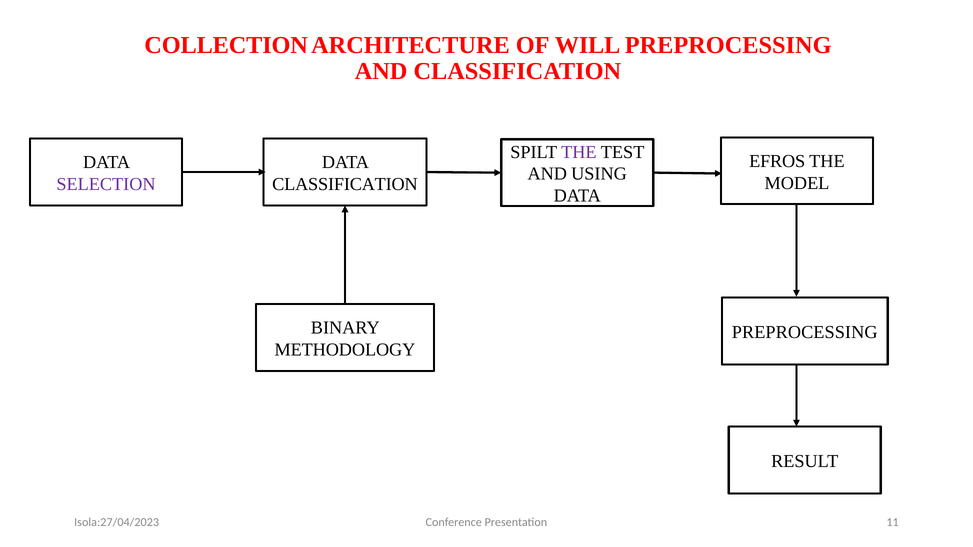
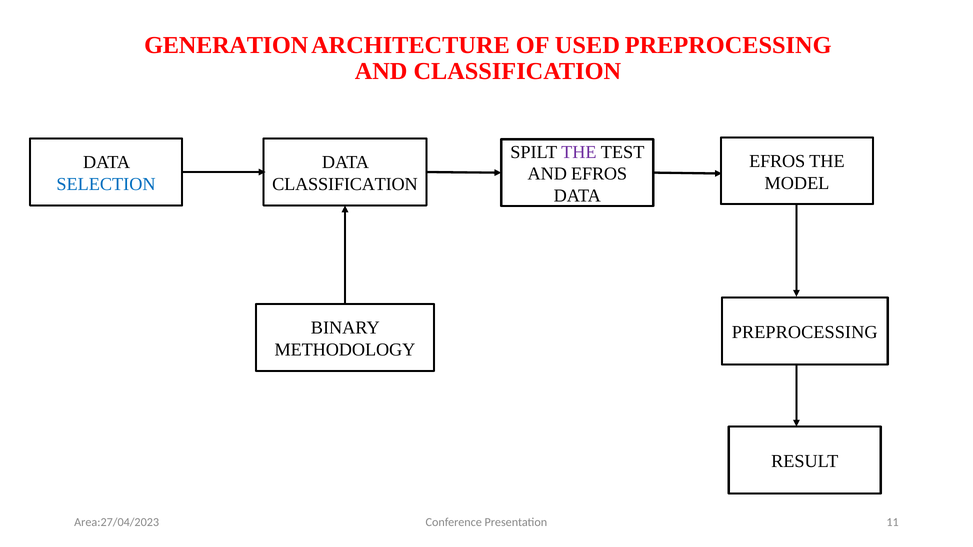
COLLECTION: COLLECTION -> GENERATION
WILL: WILL -> USED
AND USING: USING -> EFROS
SELECTION colour: purple -> blue
Isola:27/04/2023: Isola:27/04/2023 -> Area:27/04/2023
